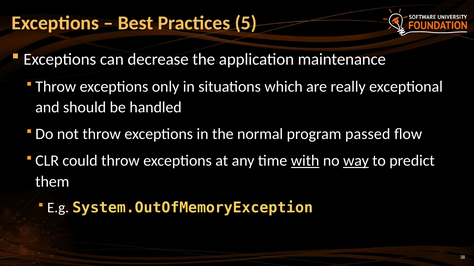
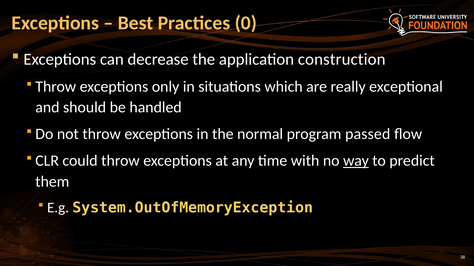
5: 5 -> 0
maintenance: maintenance -> construction
with underline: present -> none
